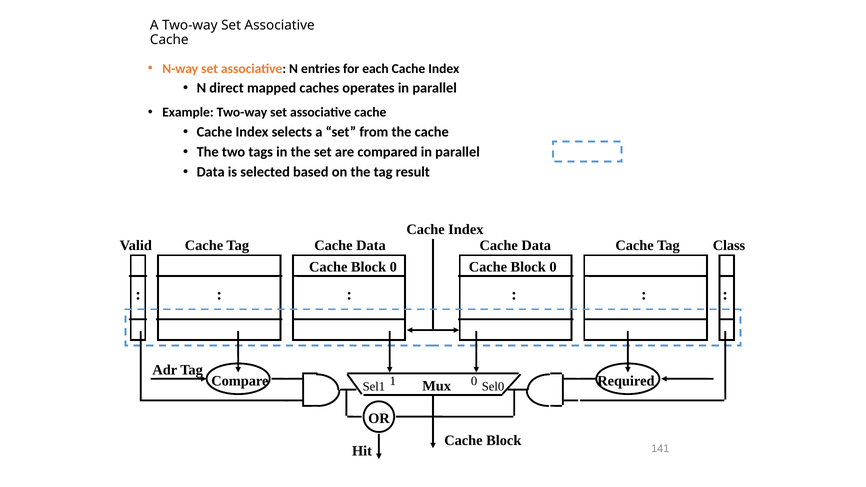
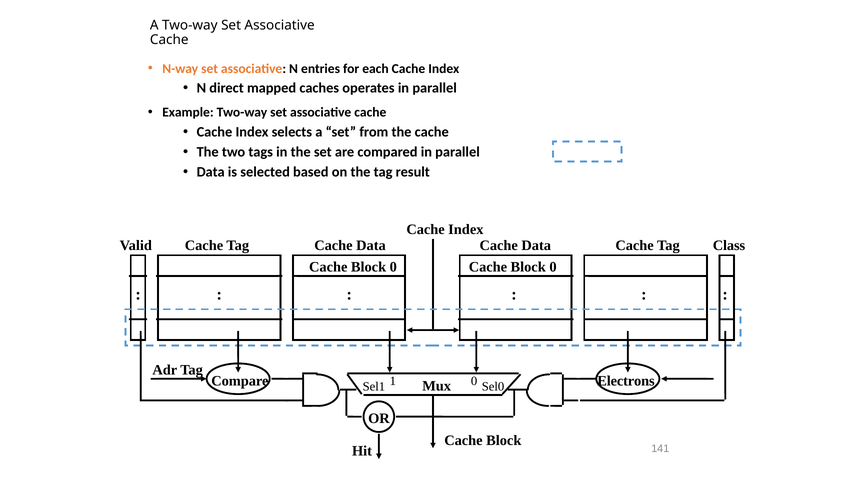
Required: Required -> Electrons
